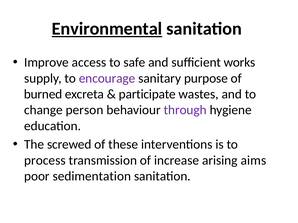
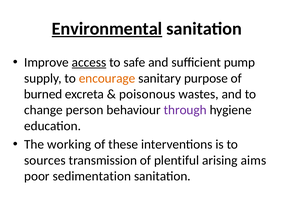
access underline: none -> present
works: works -> pump
encourage colour: purple -> orange
participate: participate -> poisonous
screwed: screwed -> working
process: process -> sources
increase: increase -> plentiful
